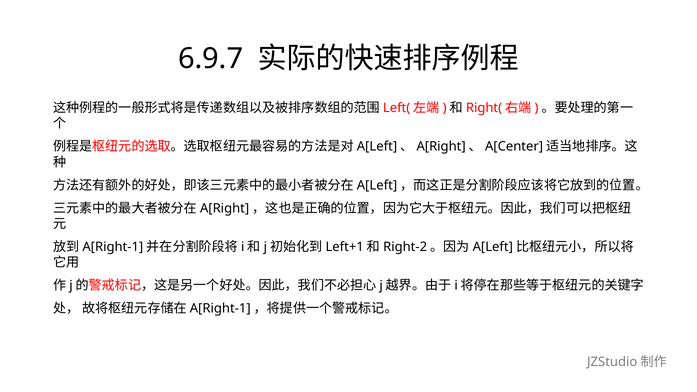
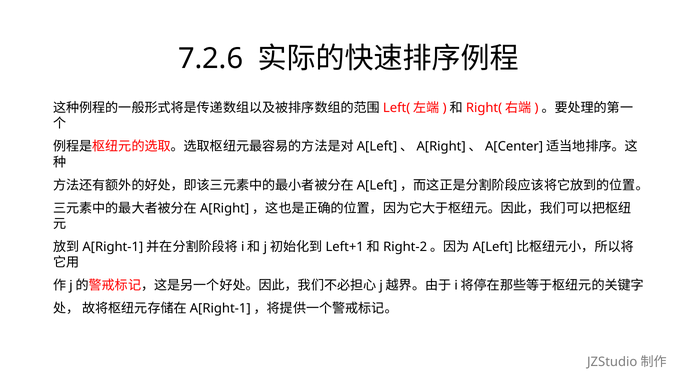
6.9.7: 6.9.7 -> 7.2.6
